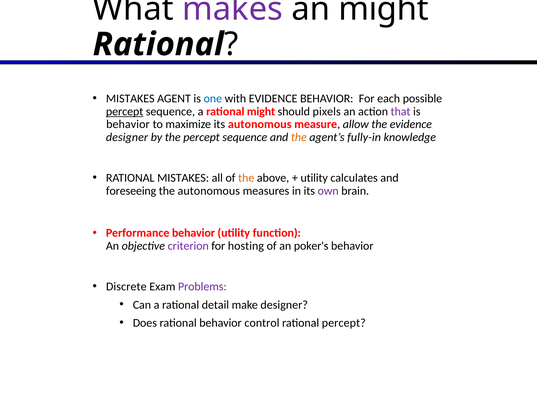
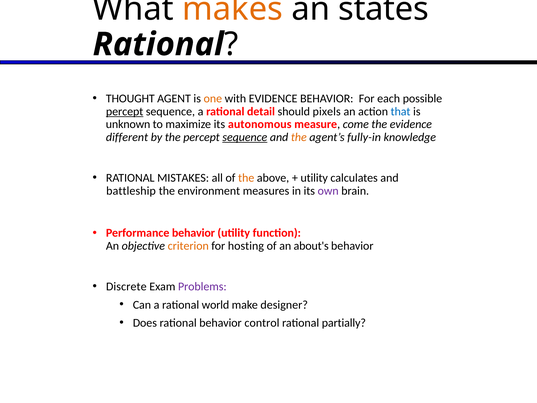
makes colour: purple -> orange
an might: might -> states
MISTAKES at (130, 98): MISTAKES -> THOUGHT
one colour: blue -> orange
rational might: might -> detail
that colour: purple -> blue
behavior at (128, 124): behavior -> unknown
allow: allow -> come
designer at (127, 137): designer -> different
sequence at (245, 137) underline: none -> present
foreseeing: foreseeing -> battleship
the autonomous: autonomous -> environment
criterion colour: purple -> orange
poker's: poker's -> about's
detail: detail -> world
rational percept: percept -> partially
